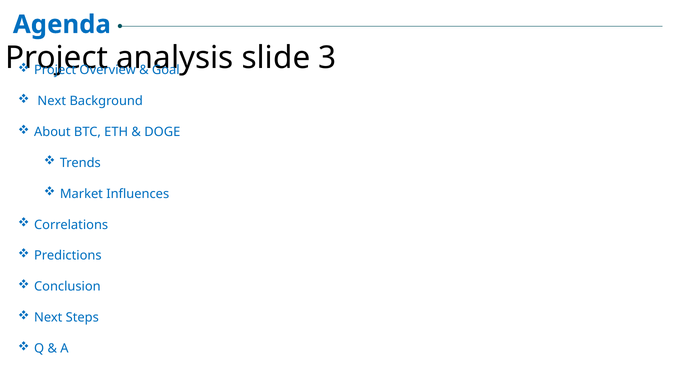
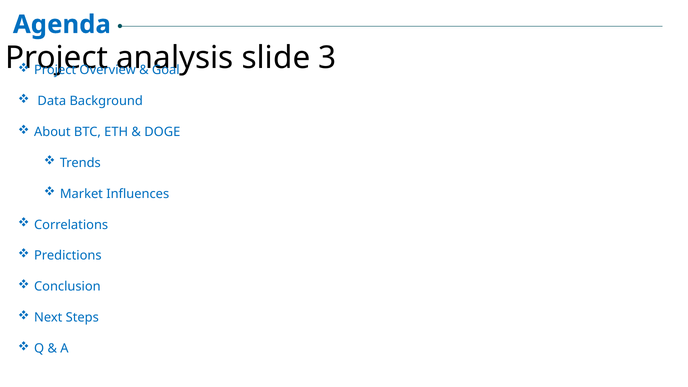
Next at (52, 101): Next -> Data
